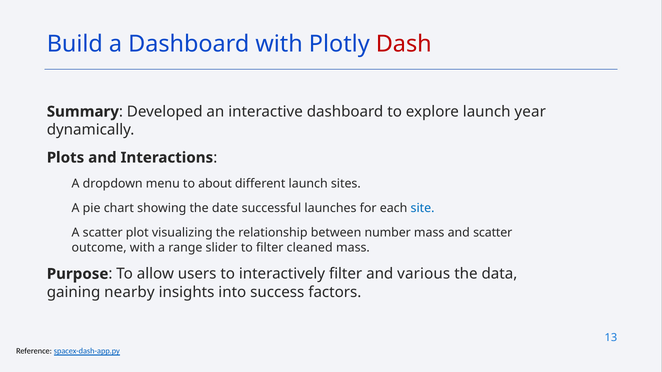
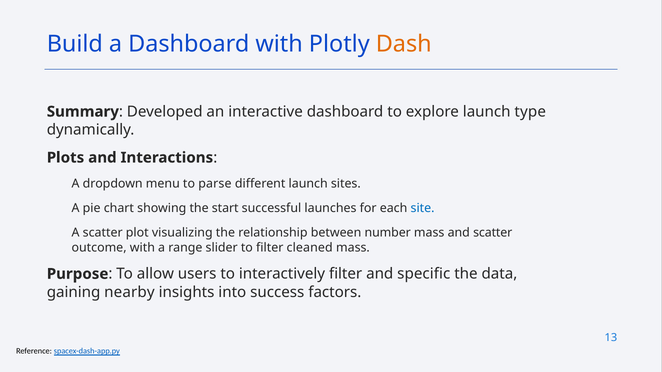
Dash colour: red -> orange
year: year -> type
about: about -> parse
date: date -> start
various: various -> specific
